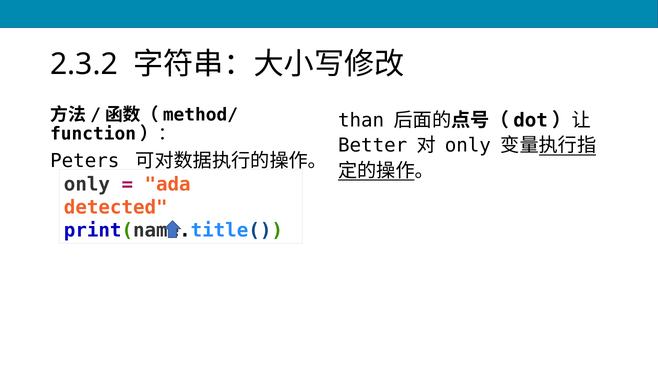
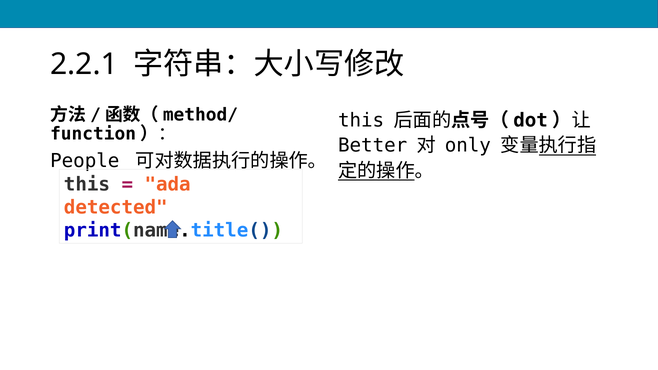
2.3.2: 2.3.2 -> 2.2.1
than at (361, 120): than -> this
Peters: Peters -> People
only at (87, 184): only -> this
